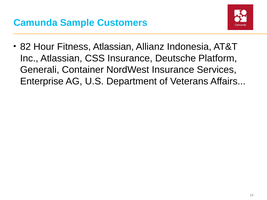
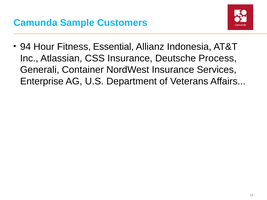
82: 82 -> 94
Fitness Atlassian: Atlassian -> Essential
Platform: Platform -> Process
